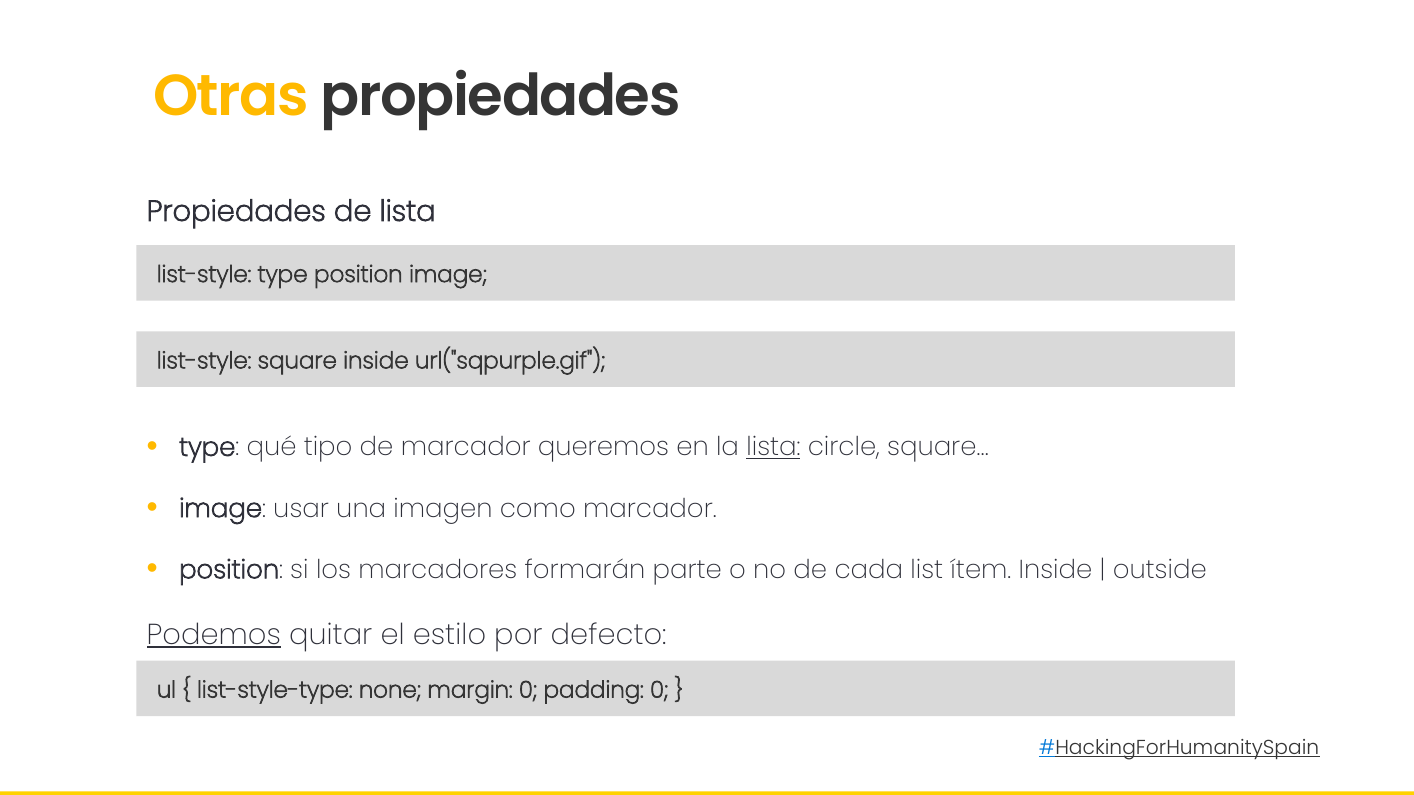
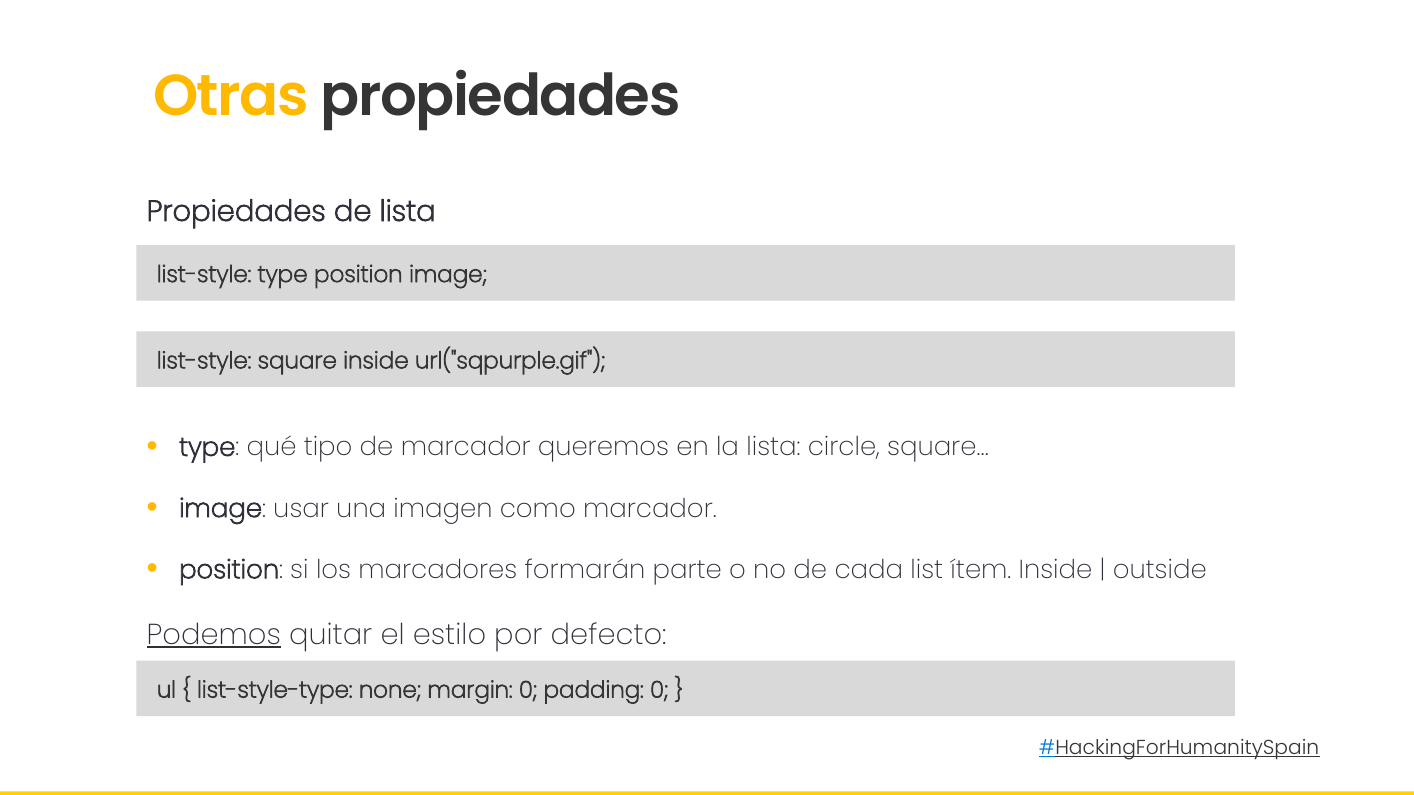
lista at (773, 447) underline: present -> none
